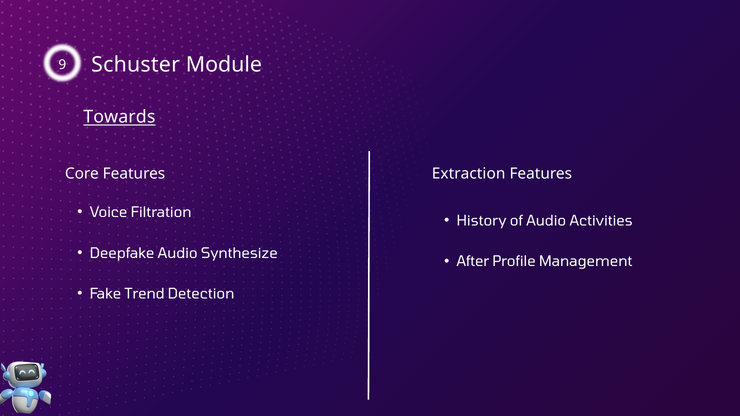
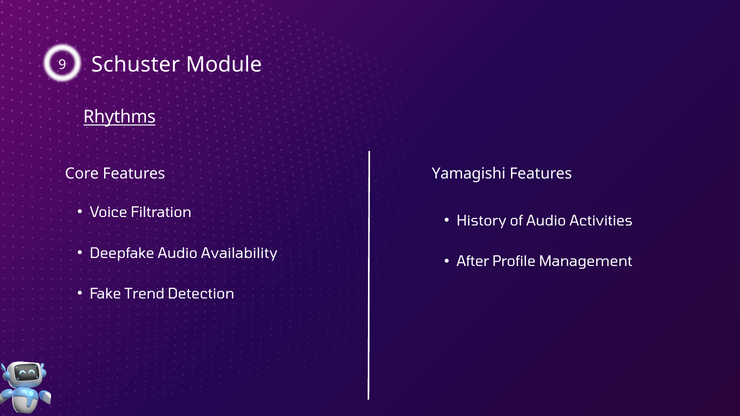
Towards: Towards -> Rhythms
Extraction: Extraction -> Yamagishi
Synthesize: Synthesize -> Availability
